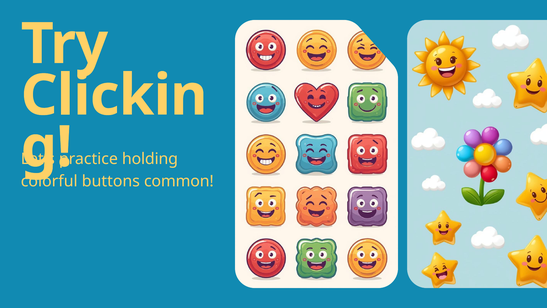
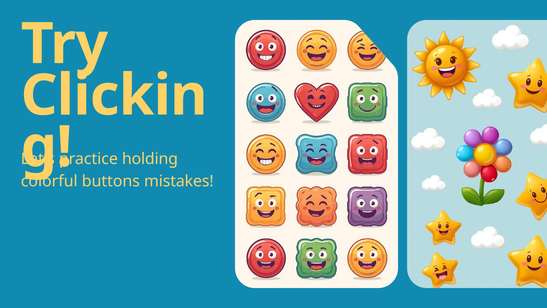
common: common -> mistakes
